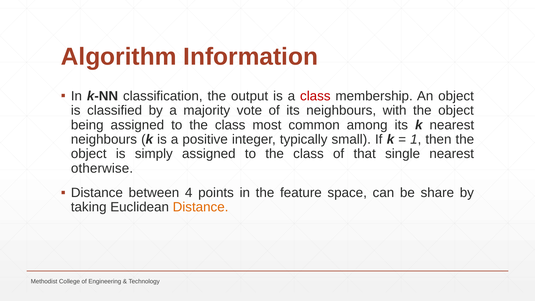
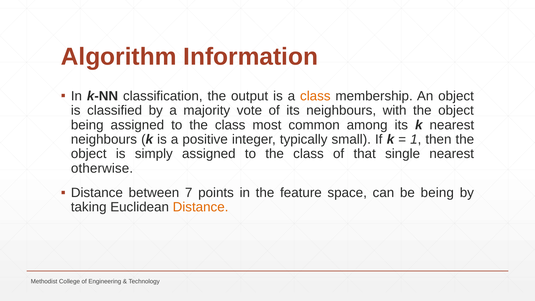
class at (315, 96) colour: red -> orange
4: 4 -> 7
be share: share -> being
